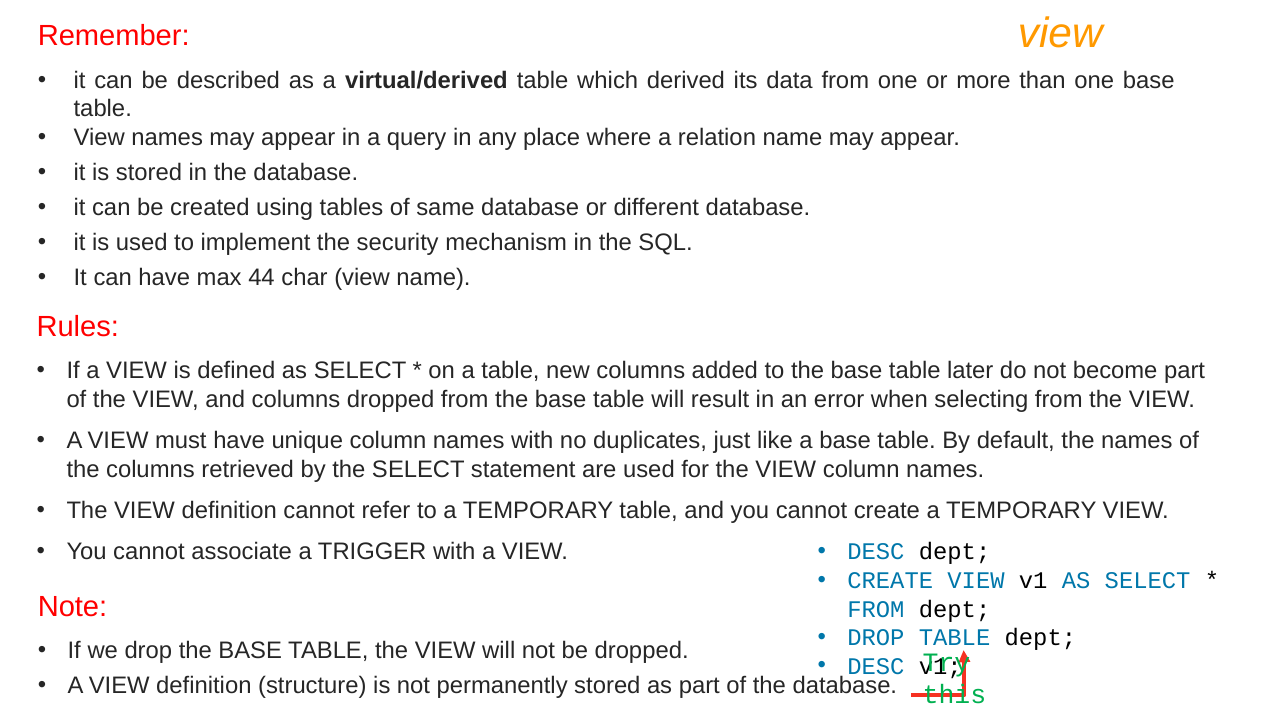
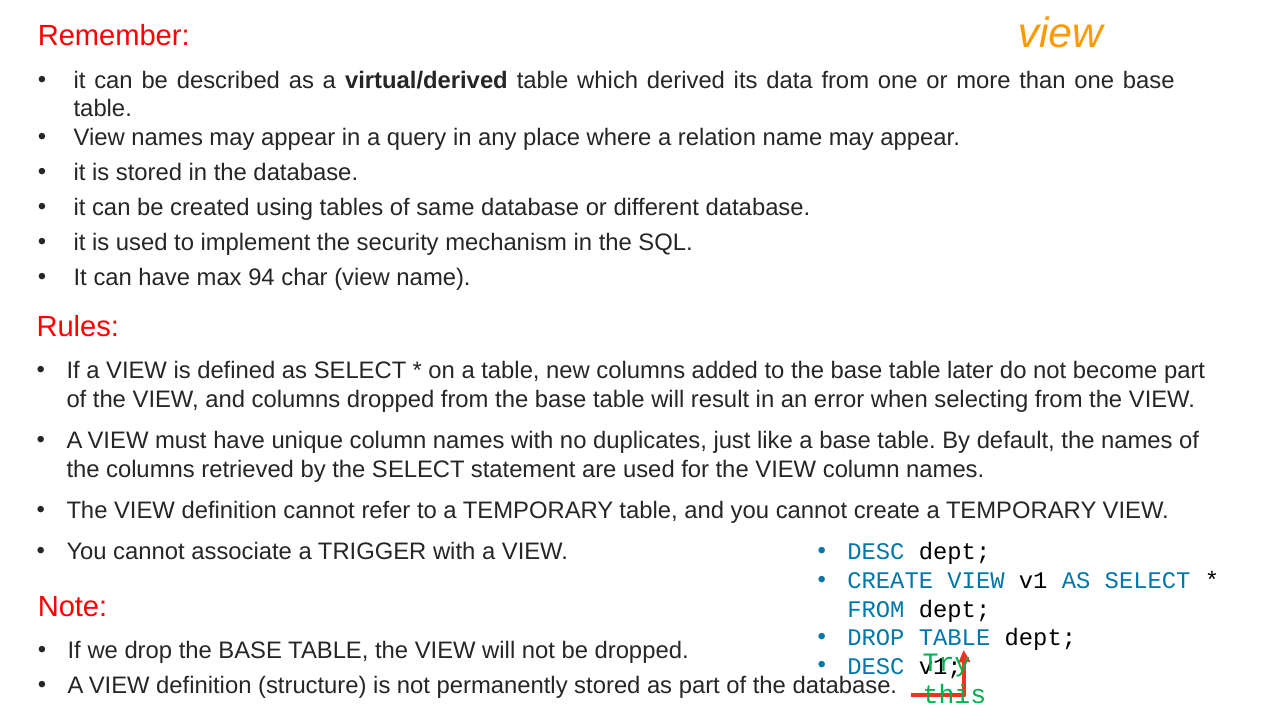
44: 44 -> 94
